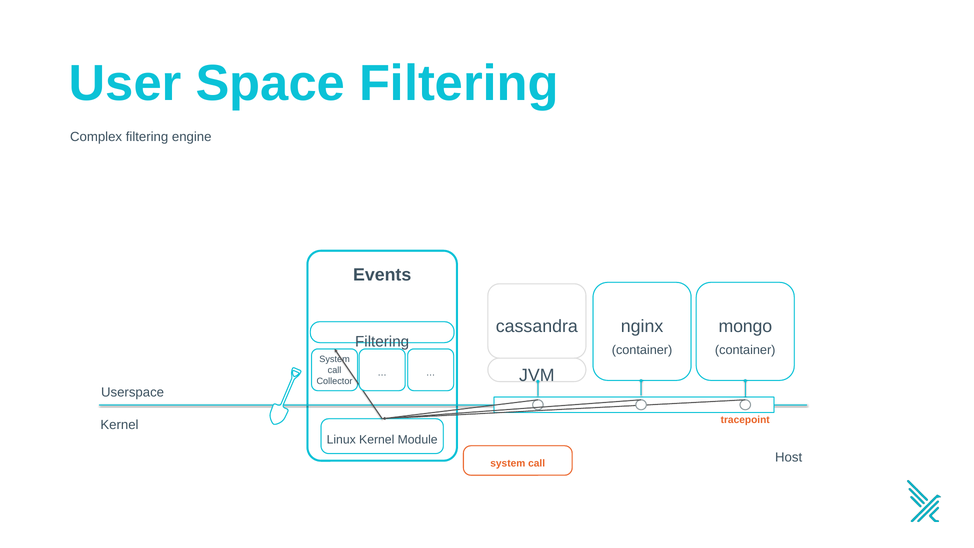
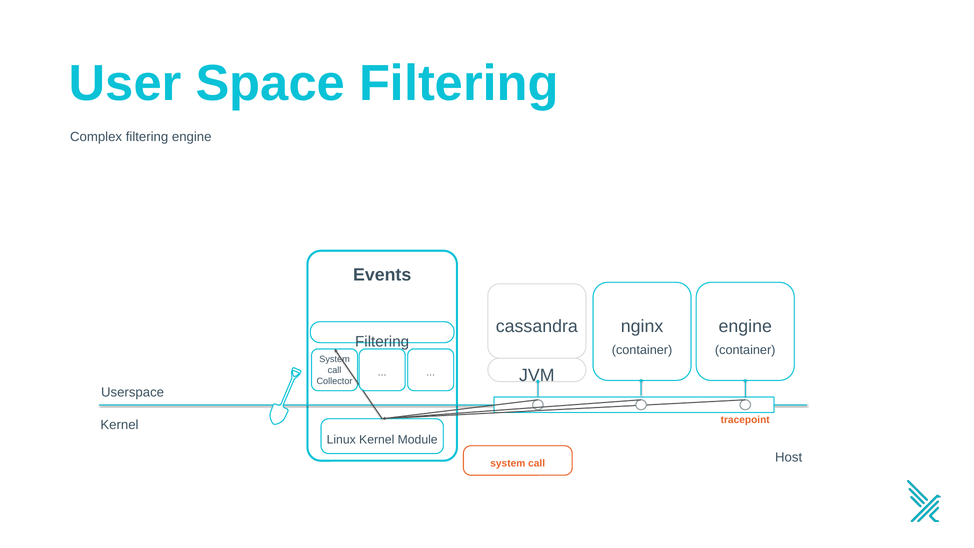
mongo at (745, 326): mongo -> engine
